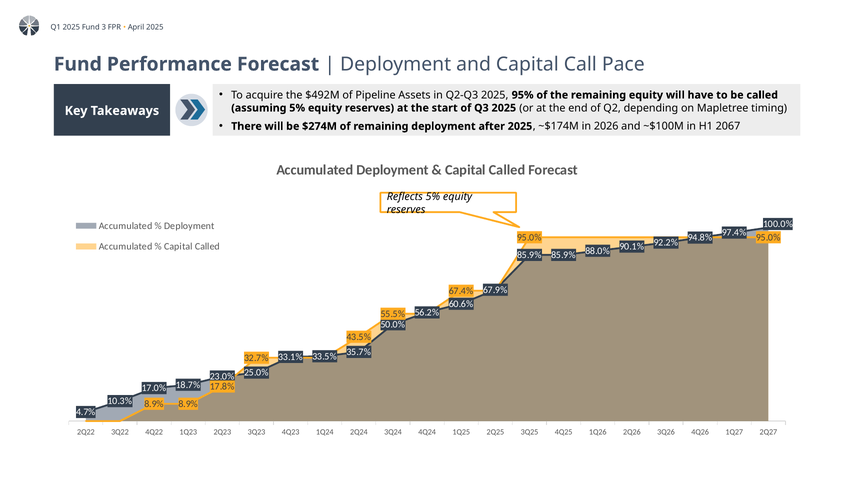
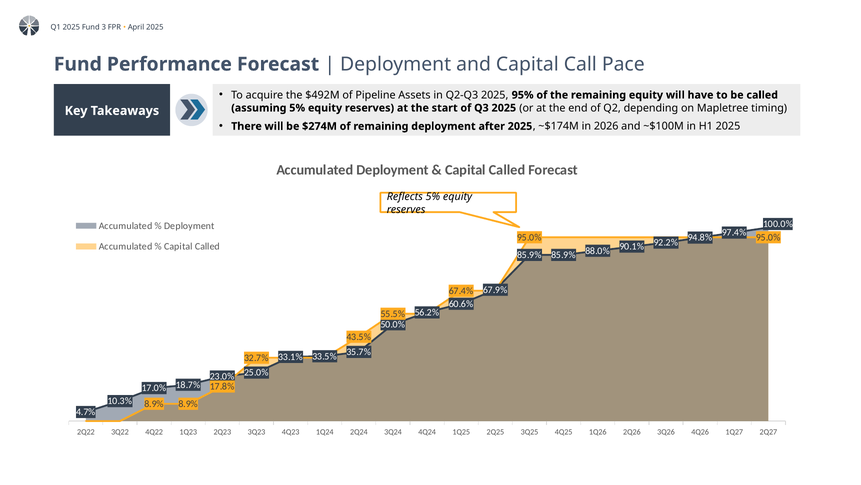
H1 2067: 2067 -> 2025
